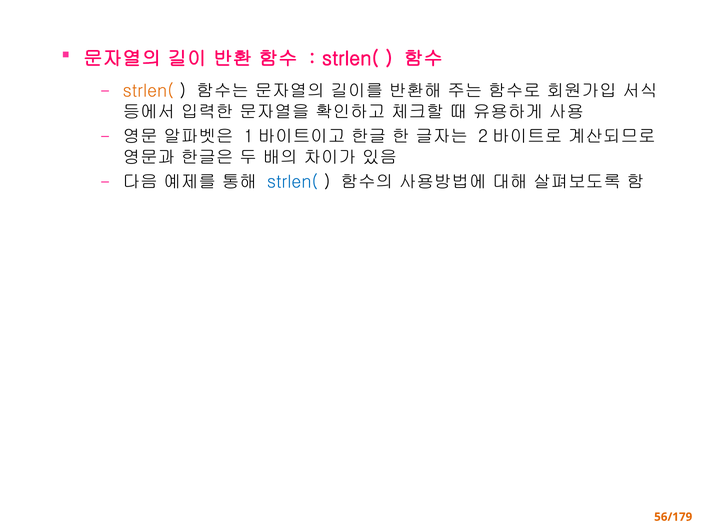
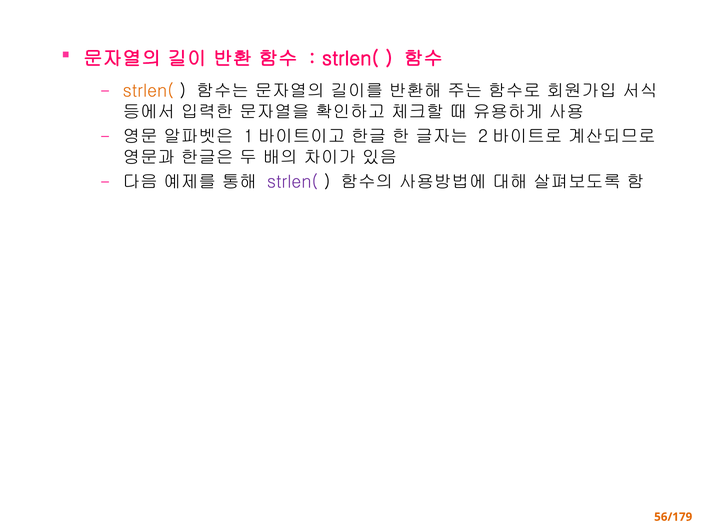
strlen( at (293, 182) colour: blue -> purple
